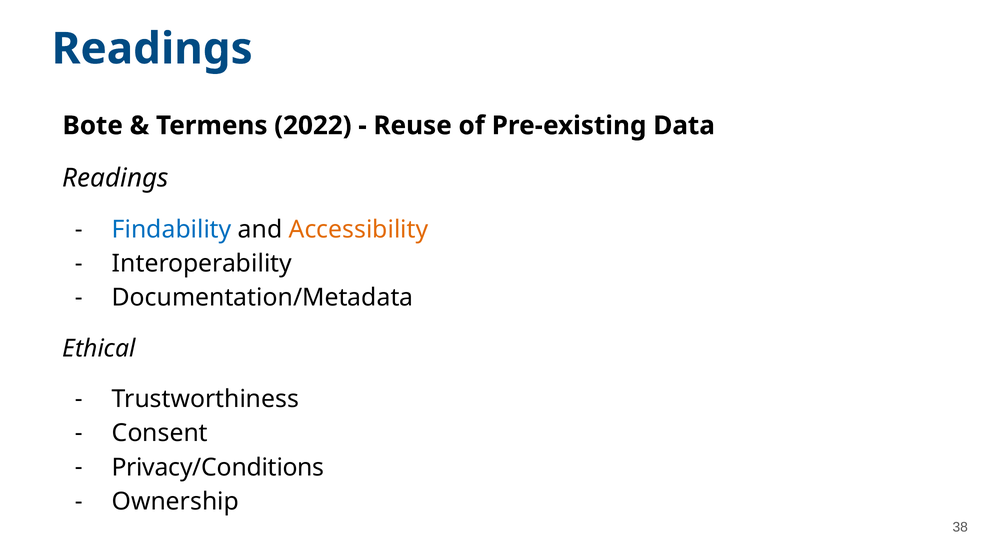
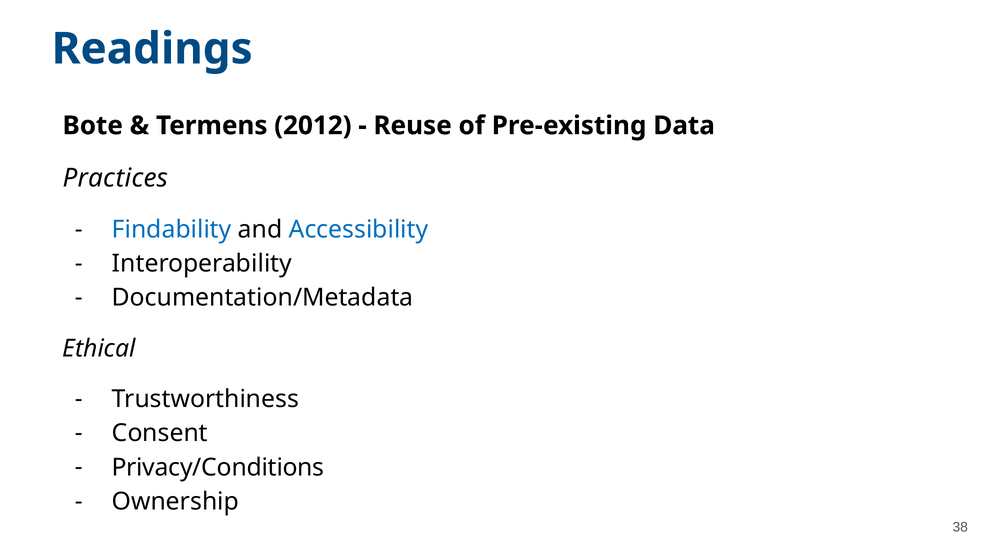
2022: 2022 -> 2012
Readings at (116, 178): Readings -> Practices
Accessibility colour: orange -> blue
